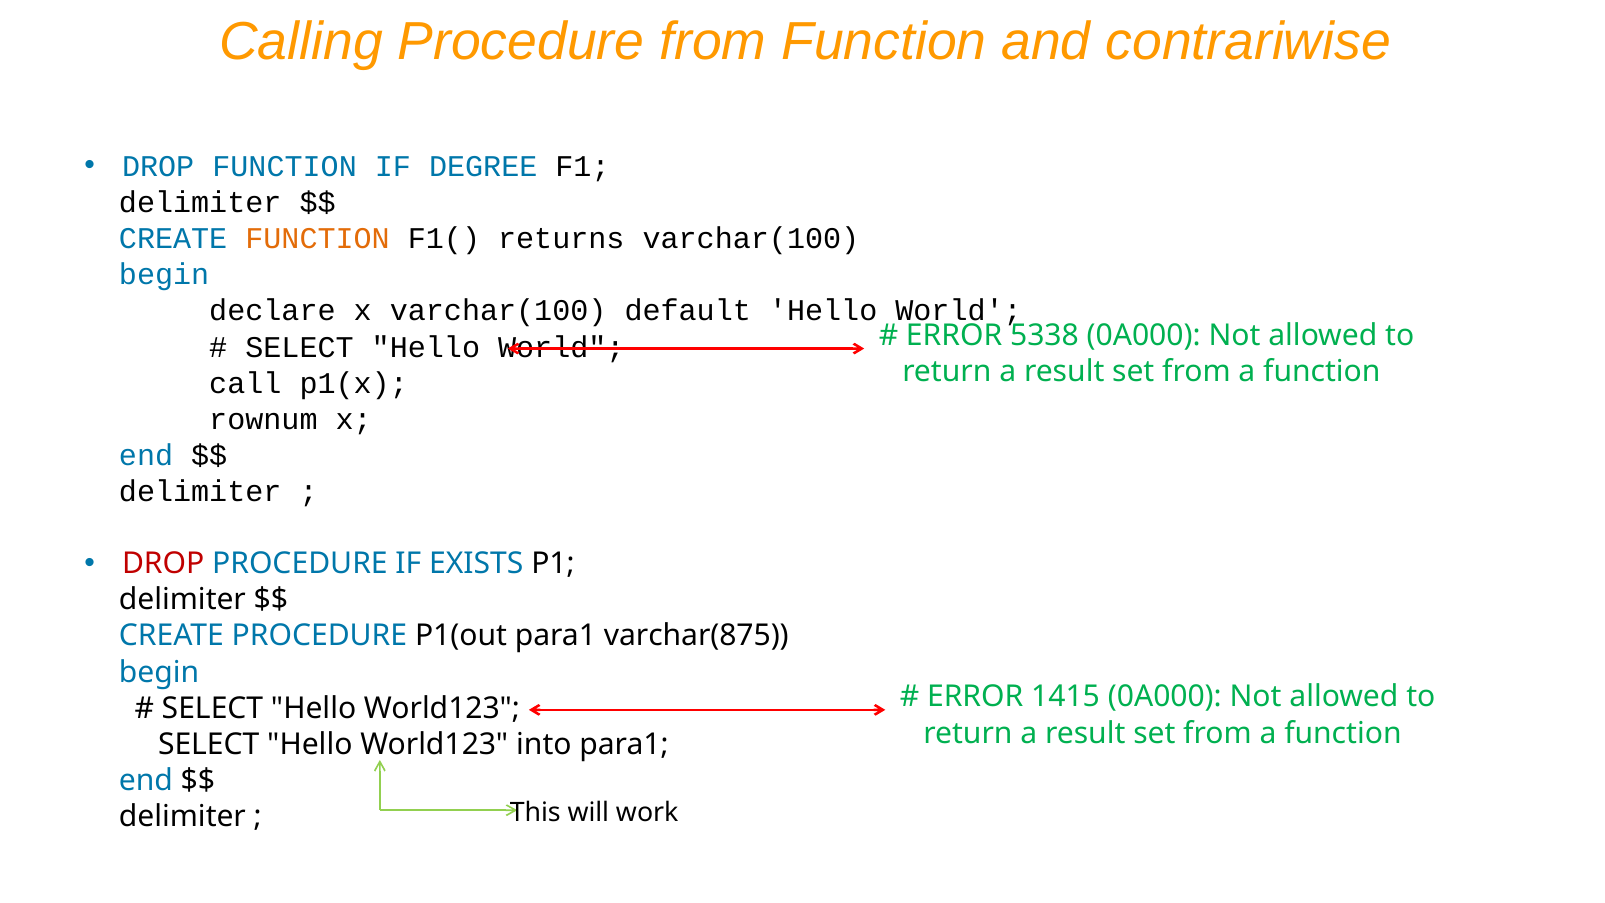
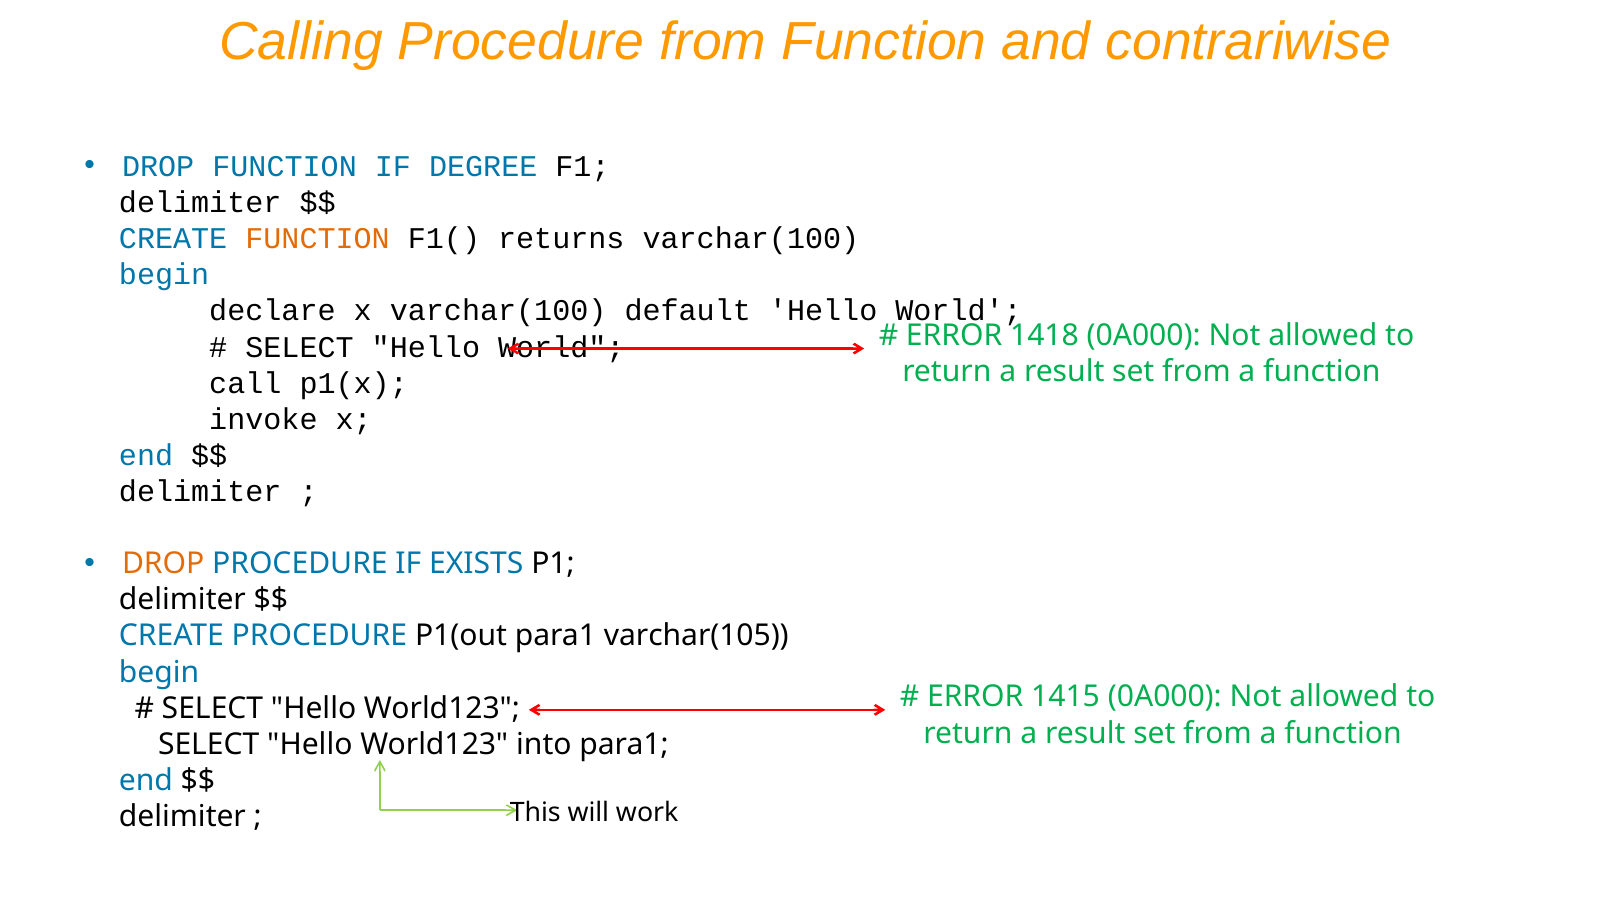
5338: 5338 -> 1418
rownum: rownum -> invoke
DROP at (163, 564) colour: red -> orange
varchar(875: varchar(875 -> varchar(105
